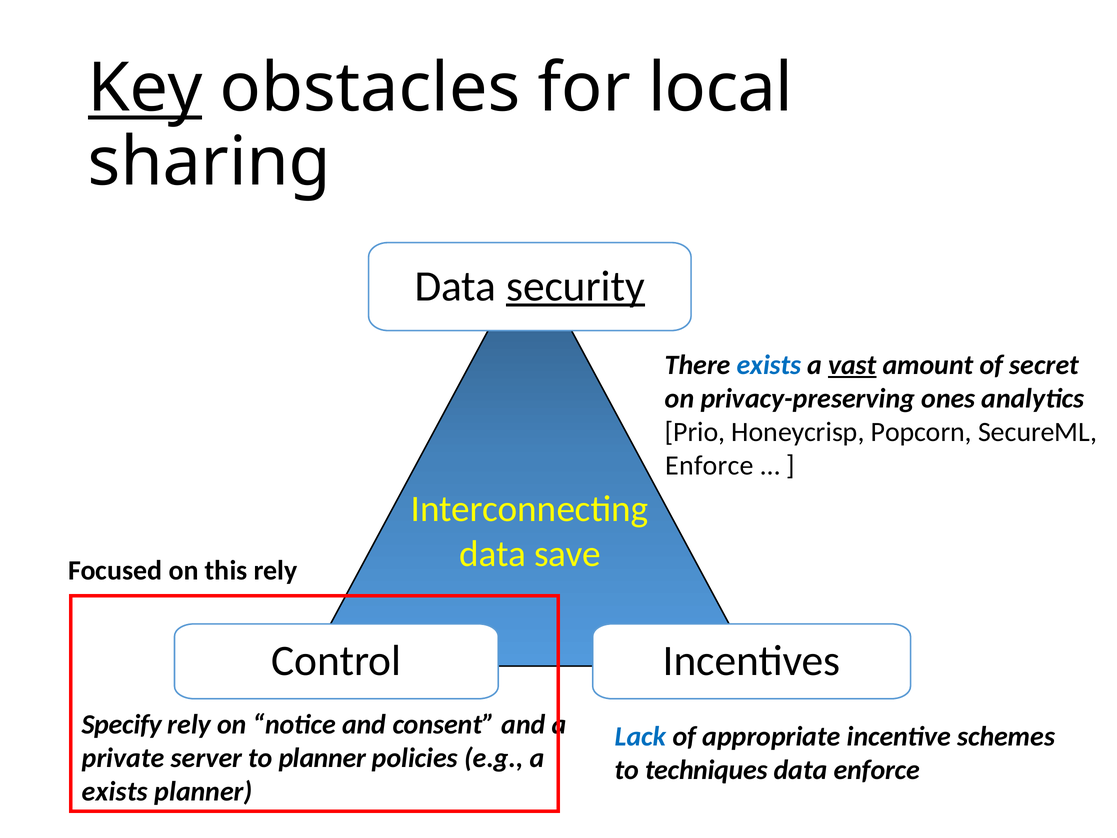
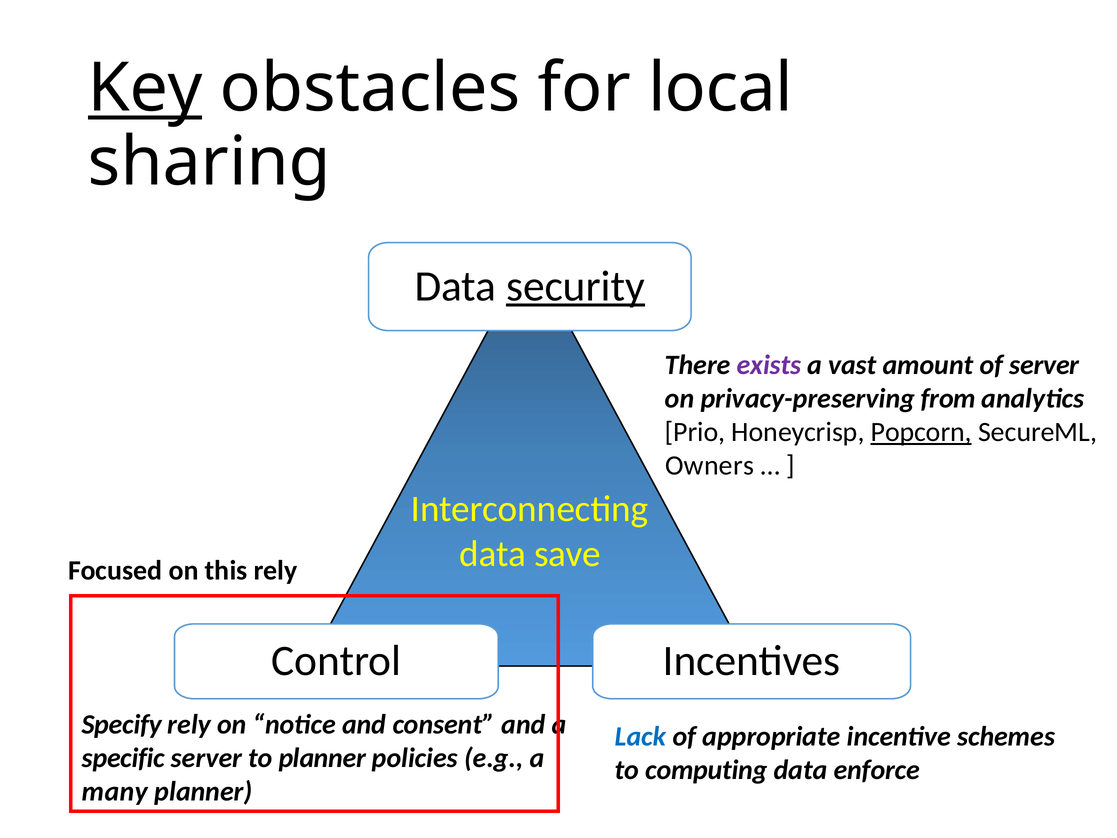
exists at (769, 365) colour: blue -> purple
vast underline: present -> none
of secret: secret -> server
ones: ones -> from
Popcorn underline: none -> present
Enforce at (710, 465): Enforce -> Owners
private: private -> specific
techniques: techniques -> computing
exists at (115, 791): exists -> many
